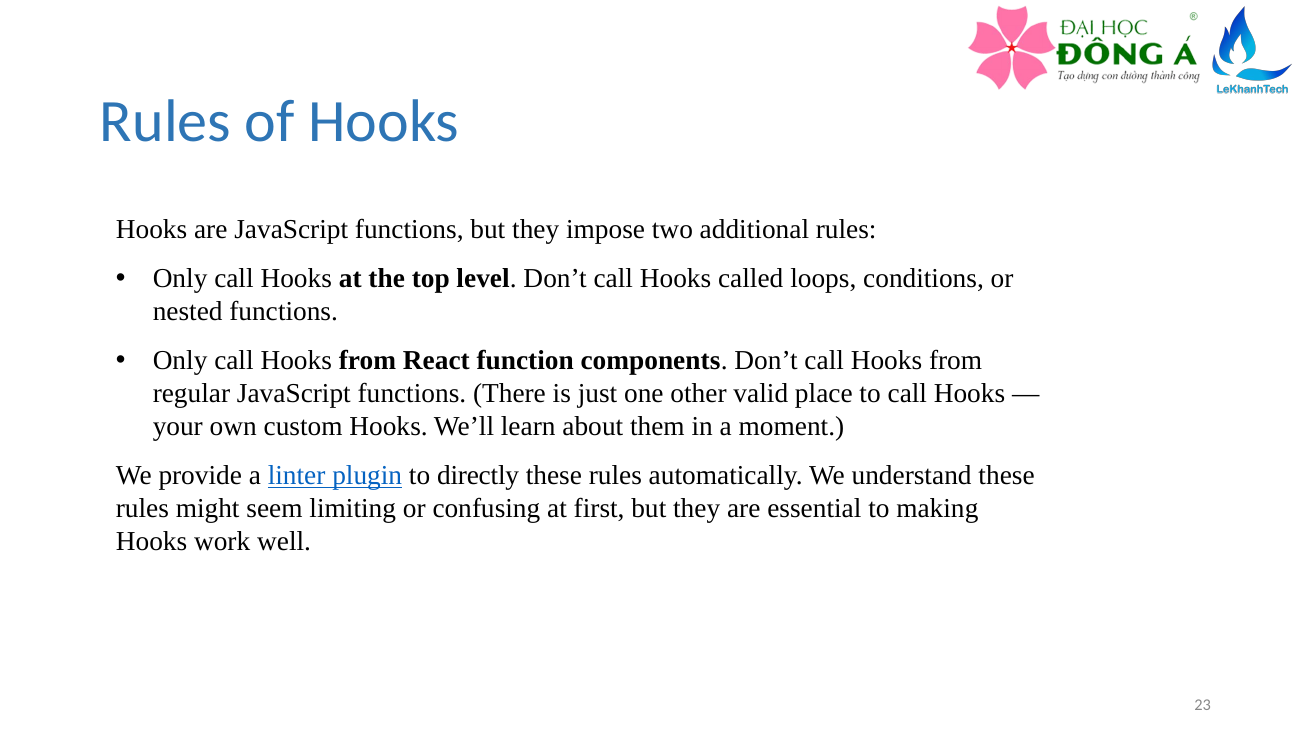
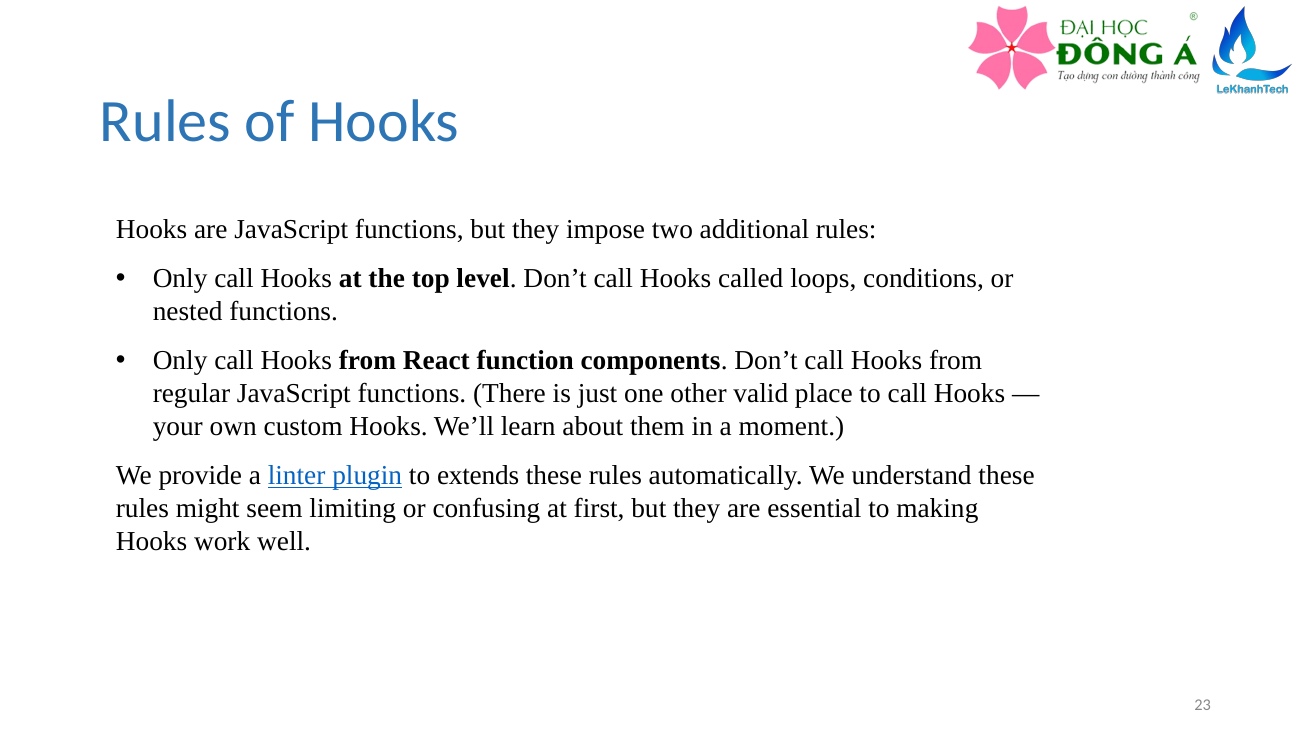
directly: directly -> extends
